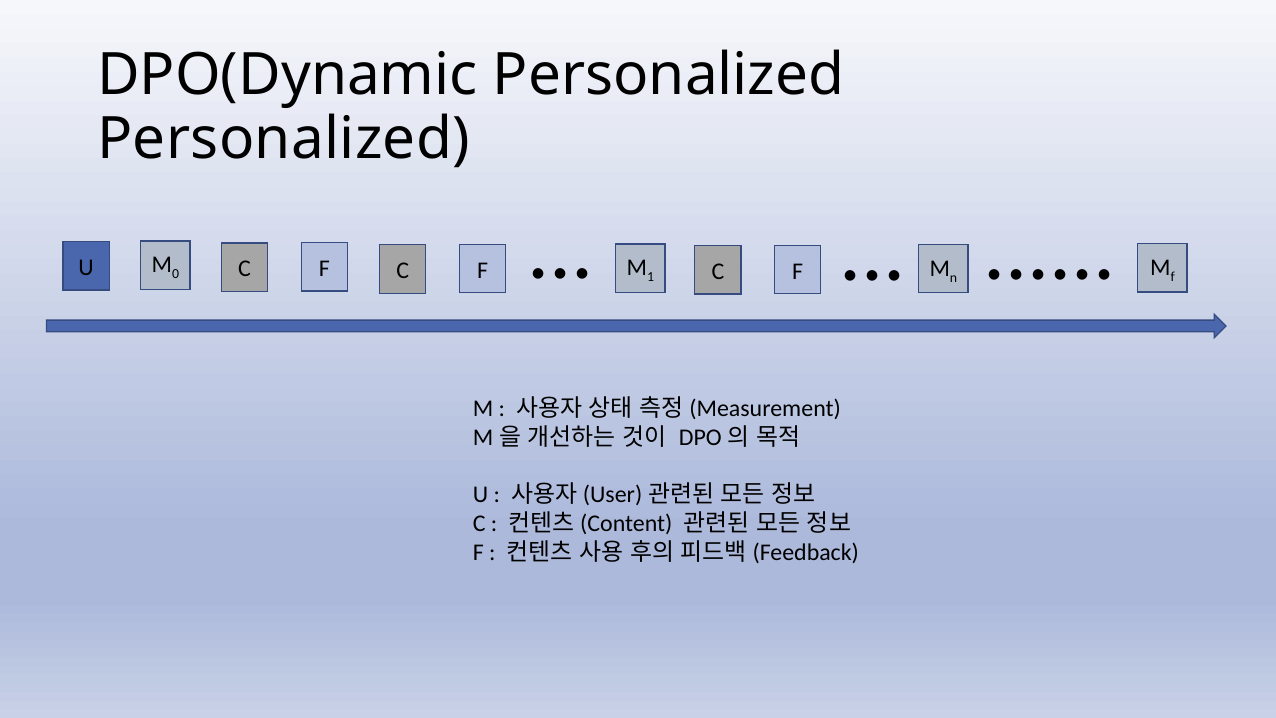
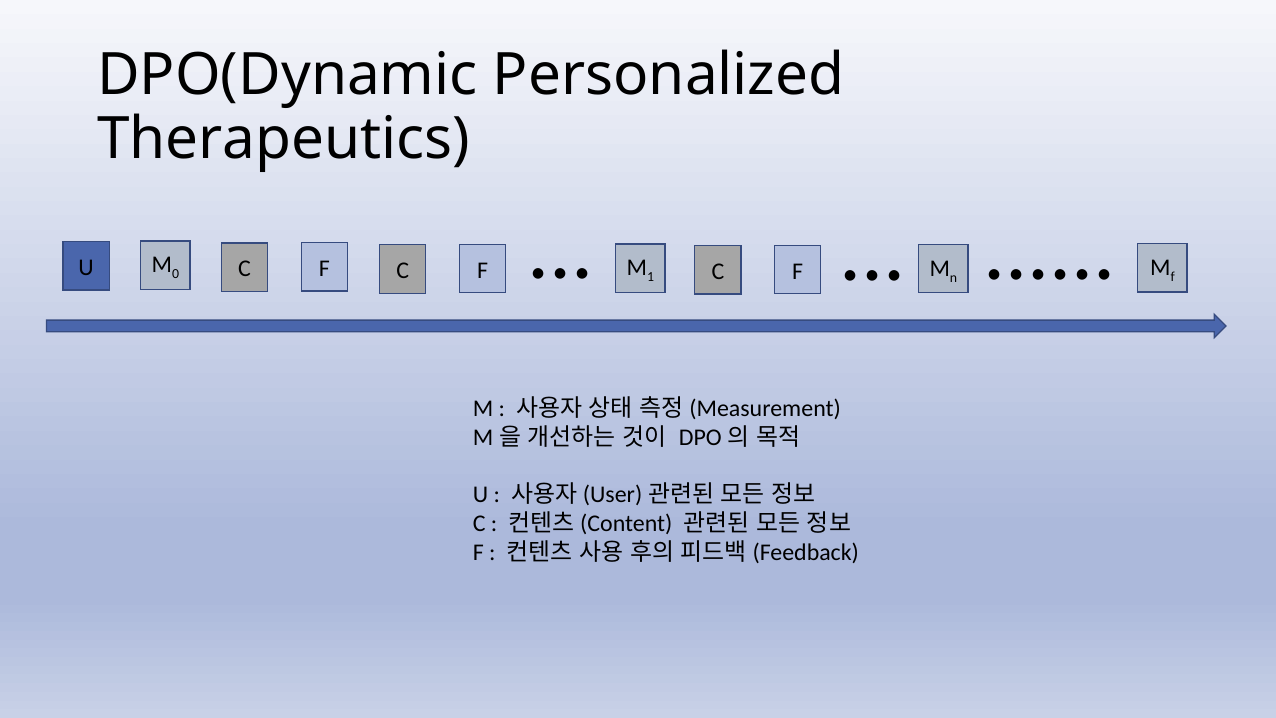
Personalized at (284, 139): Personalized -> Therapeutics
